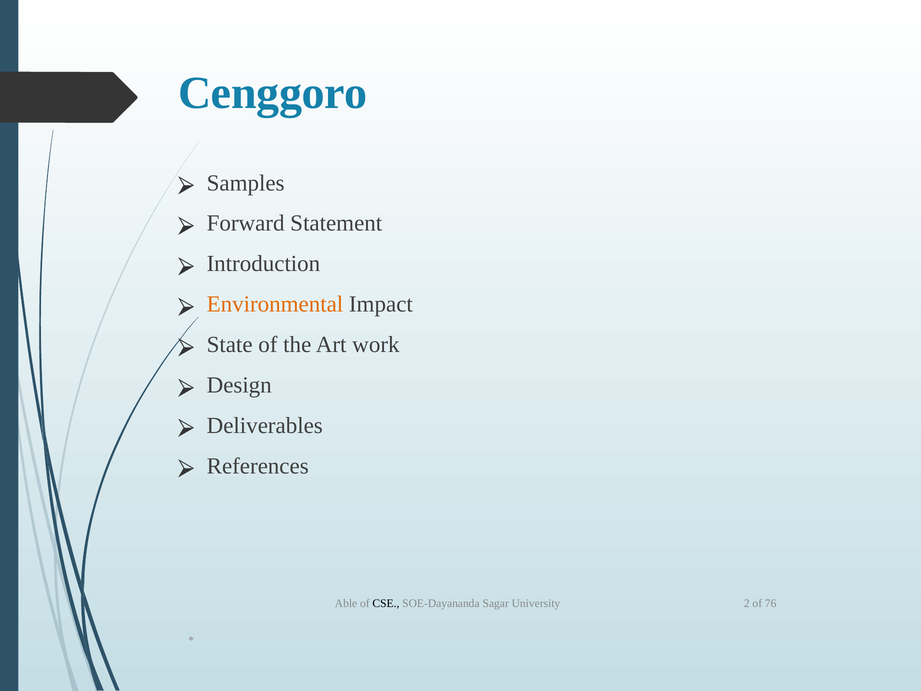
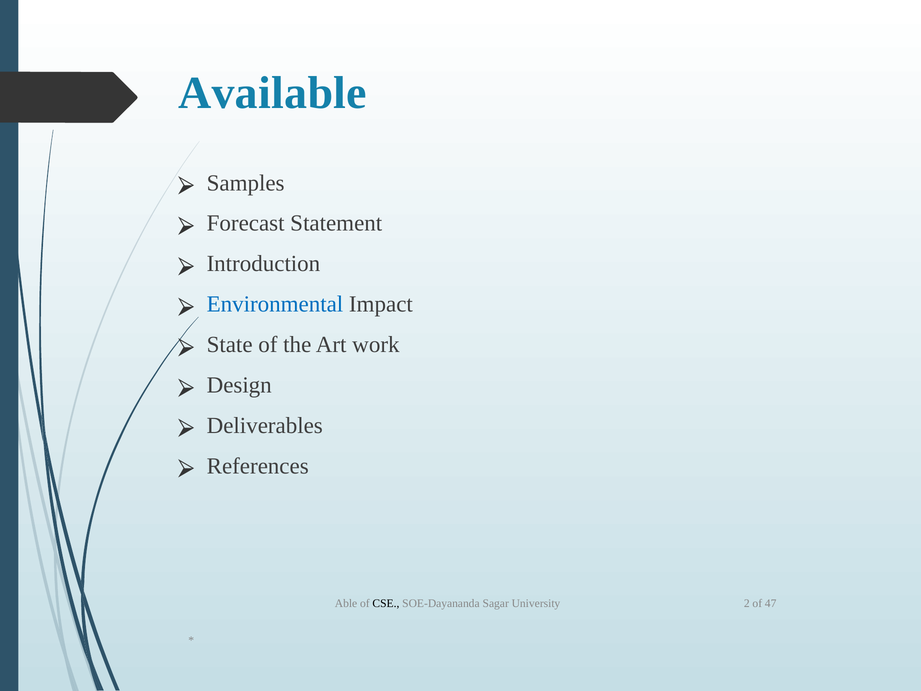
Cenggoro: Cenggoro -> Available
Forward: Forward -> Forecast
Environmental colour: orange -> blue
76: 76 -> 47
